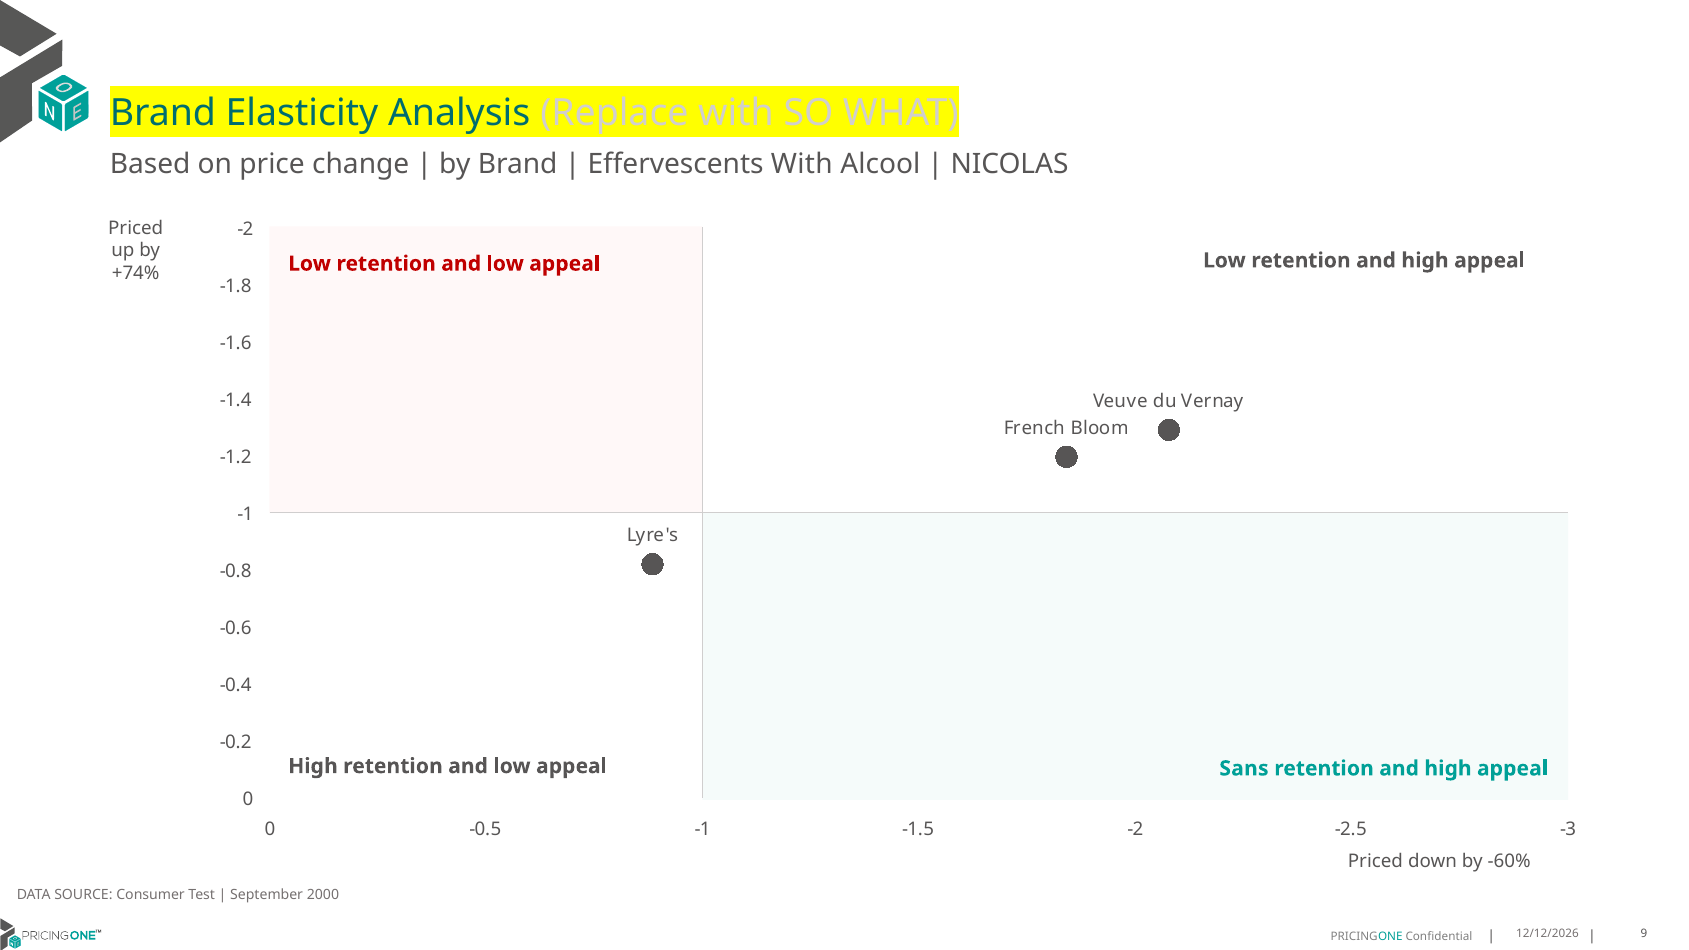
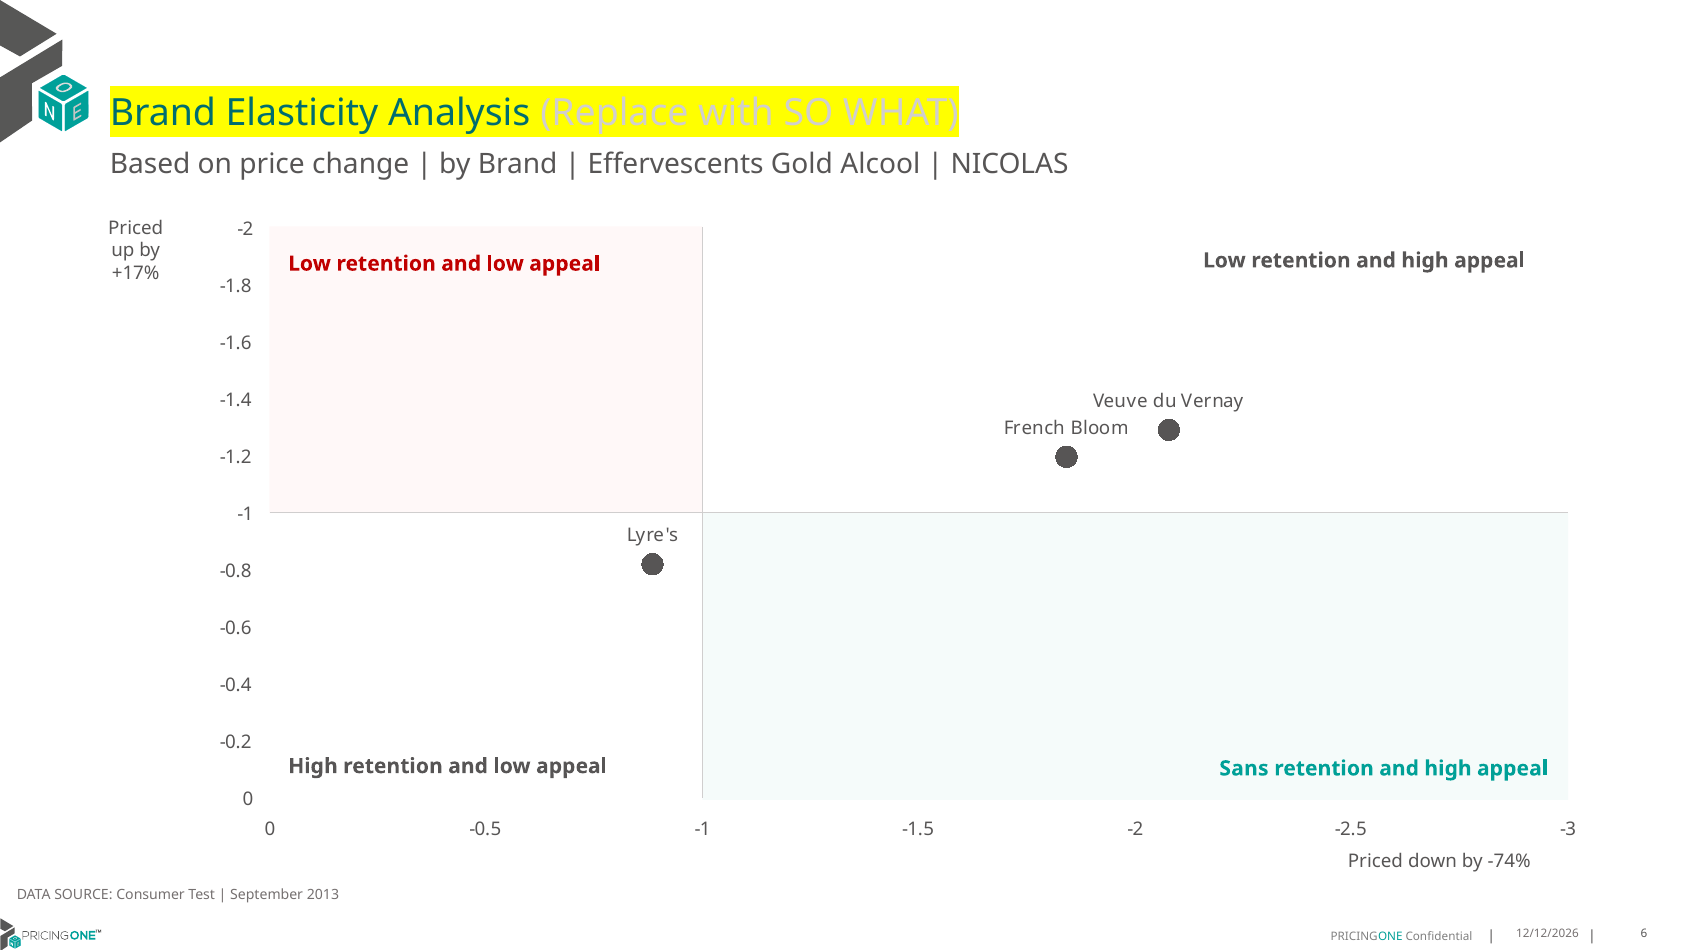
Effervescents With: With -> Gold
+74%: +74% -> +17%
-60%: -60% -> -74%
2000: 2000 -> 2013
9: 9 -> 6
